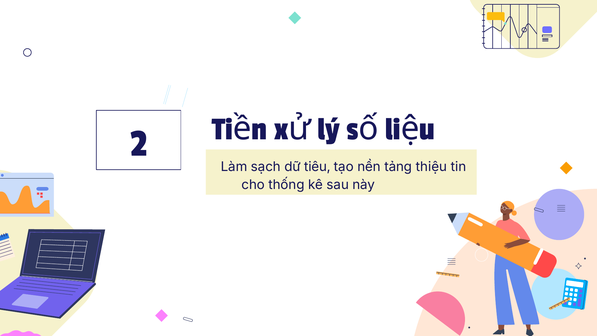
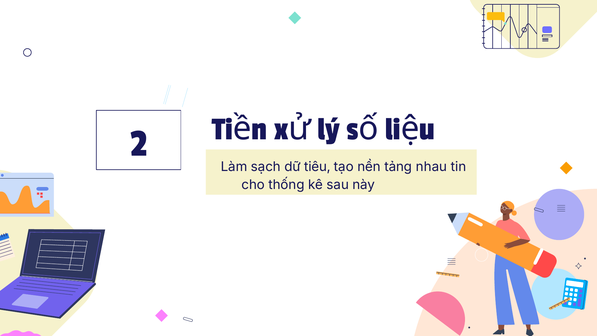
thiệu: thiệu -> nhau
